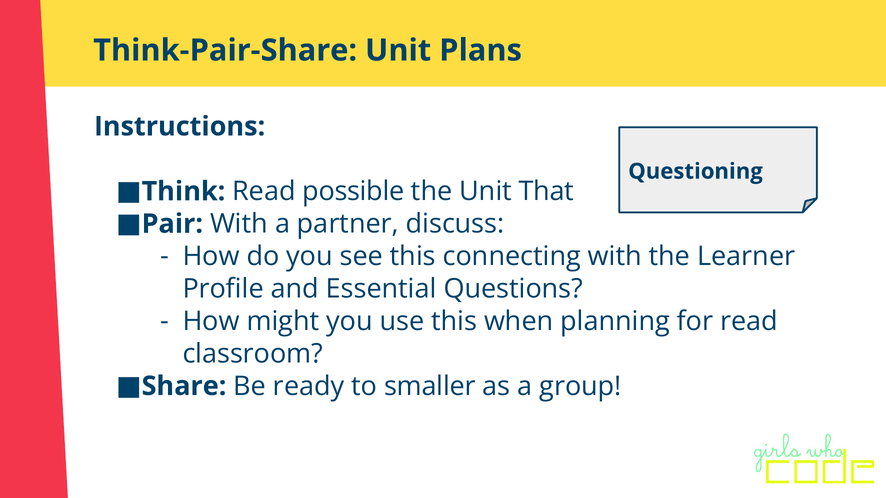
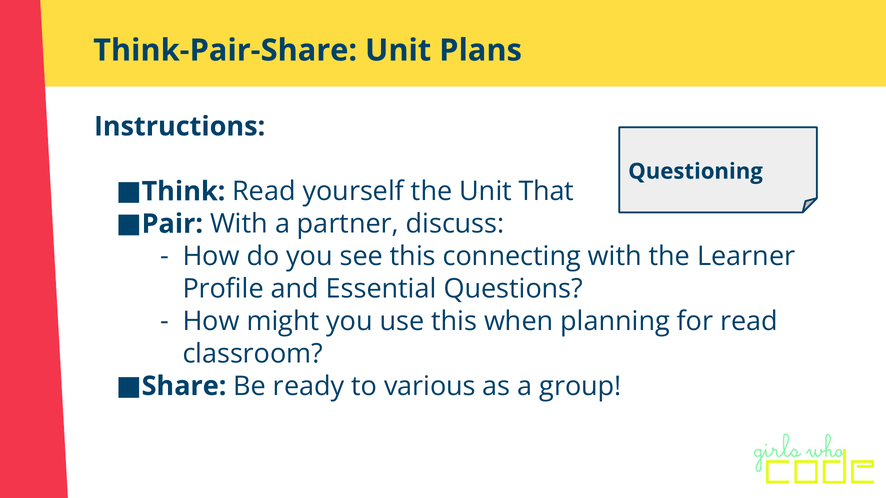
possible: possible -> yourself
smaller: smaller -> various
